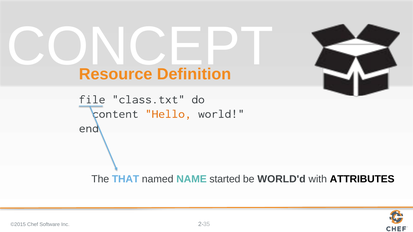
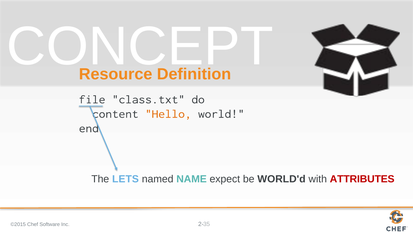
THAT: THAT -> LETS
started: started -> expect
ATTRIBUTES colour: black -> red
